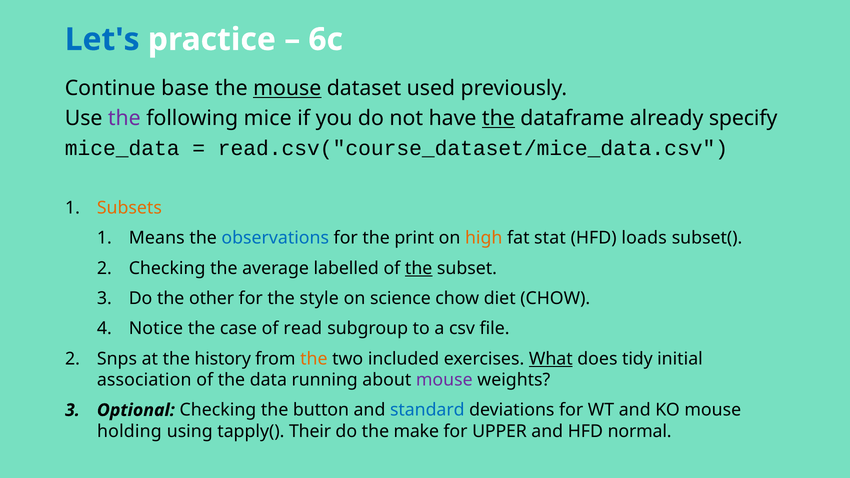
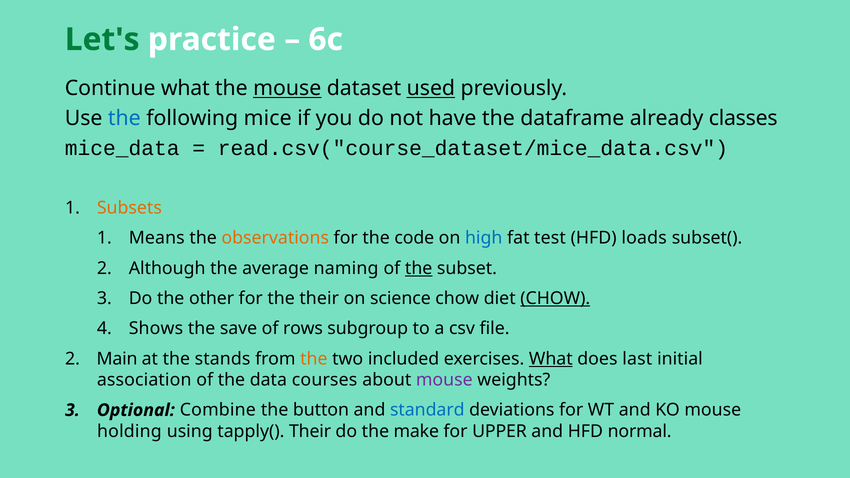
Let's colour: blue -> green
Continue base: base -> what
used underline: none -> present
the at (124, 118) colour: purple -> blue
the at (498, 118) underline: present -> none
specify: specify -> classes
observations colour: blue -> orange
print: print -> code
high colour: orange -> blue
stat: stat -> test
Checking at (167, 268): Checking -> Although
labelled: labelled -> naming
the style: style -> their
CHOW at (555, 298) underline: none -> present
Notice: Notice -> Shows
case: case -> save
read: read -> rows
Snps: Snps -> Main
history: history -> stands
tidy: tidy -> last
running: running -> courses
Optional Checking: Checking -> Combine
